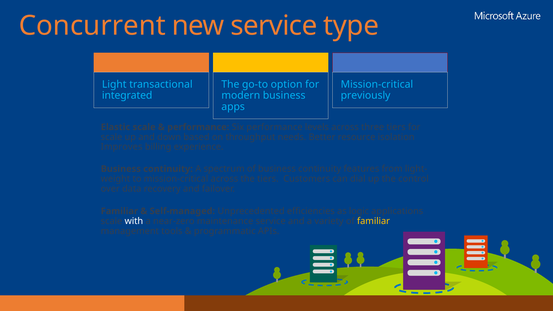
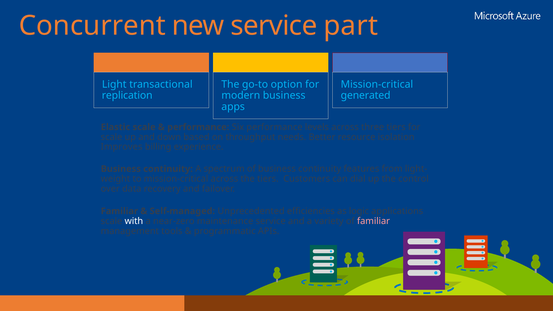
type: type -> part
integrated: integrated -> replication
previously: previously -> generated
familiar at (373, 221) colour: yellow -> pink
